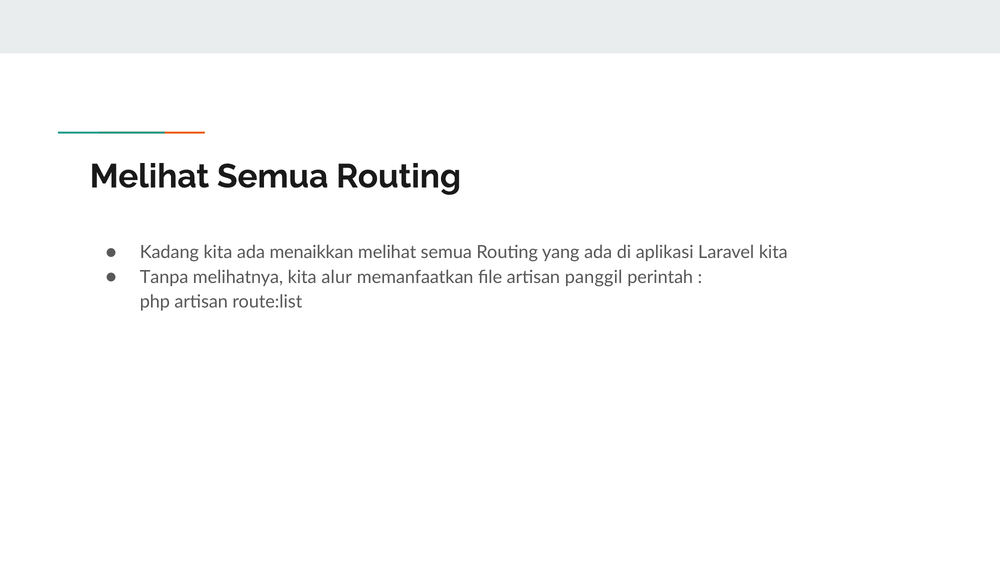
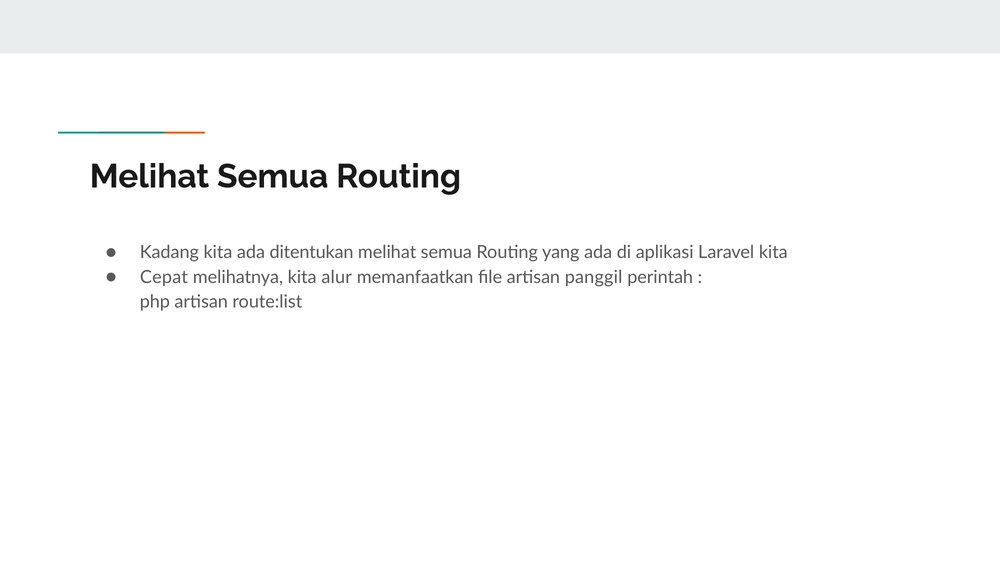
menaikkan: menaikkan -> ditentukan
Tanpa: Tanpa -> Cepat
